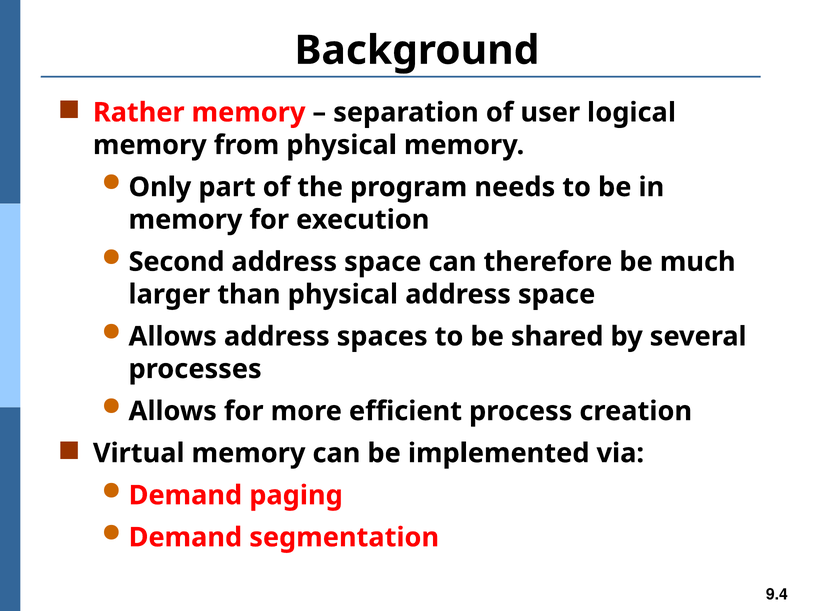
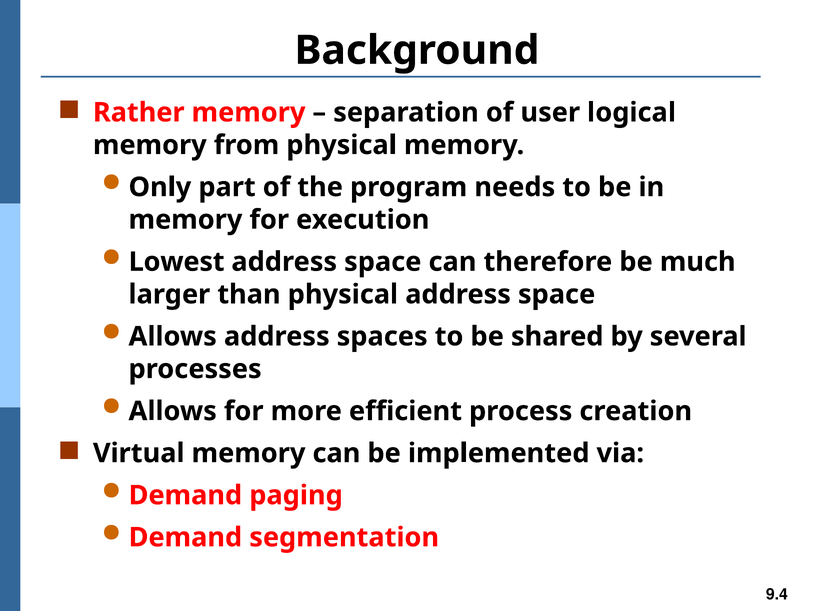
Second: Second -> Lowest
